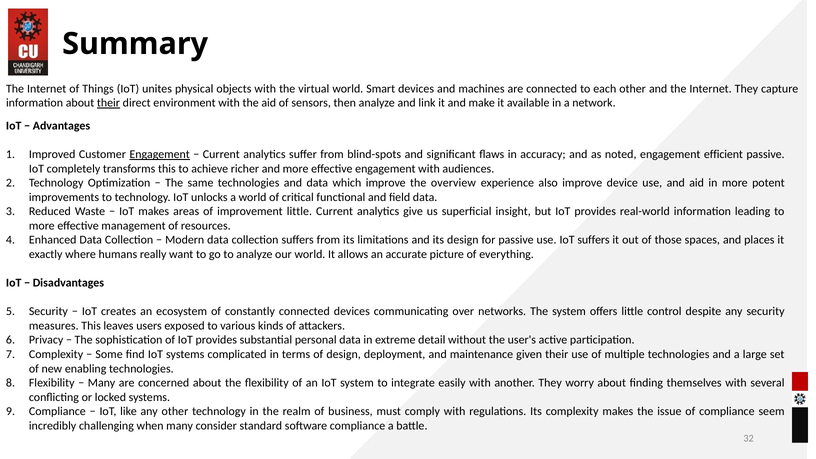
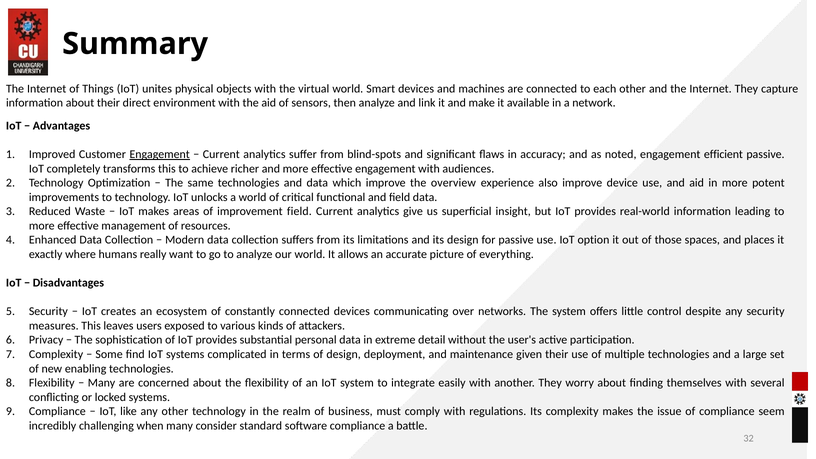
their at (108, 103) underline: present -> none
improvement little: little -> field
IoT suffers: suffers -> option
